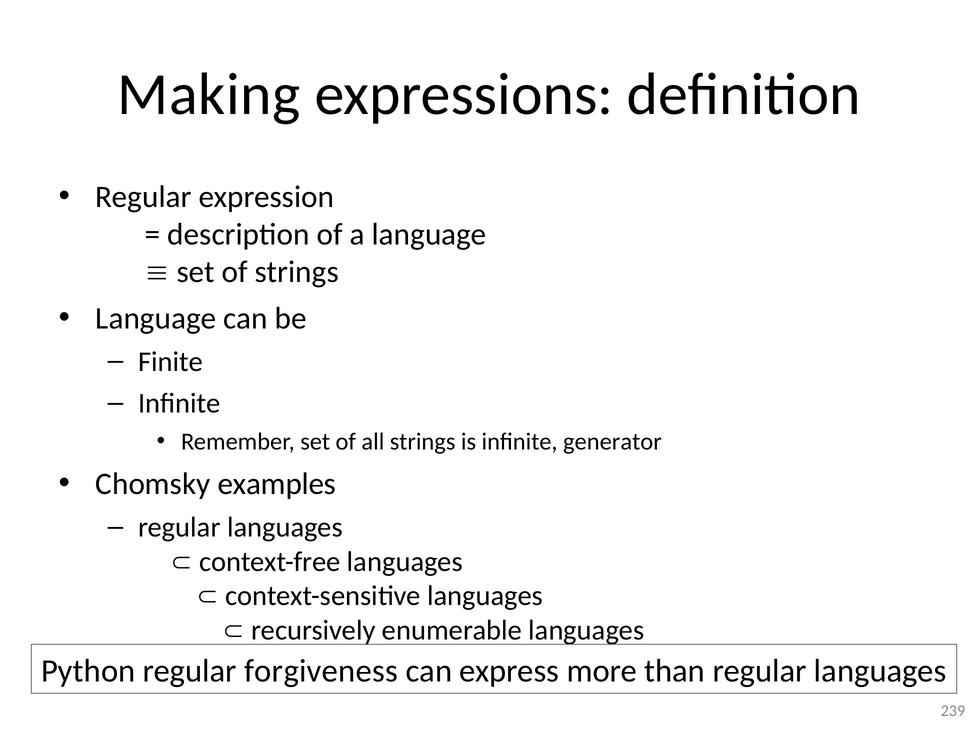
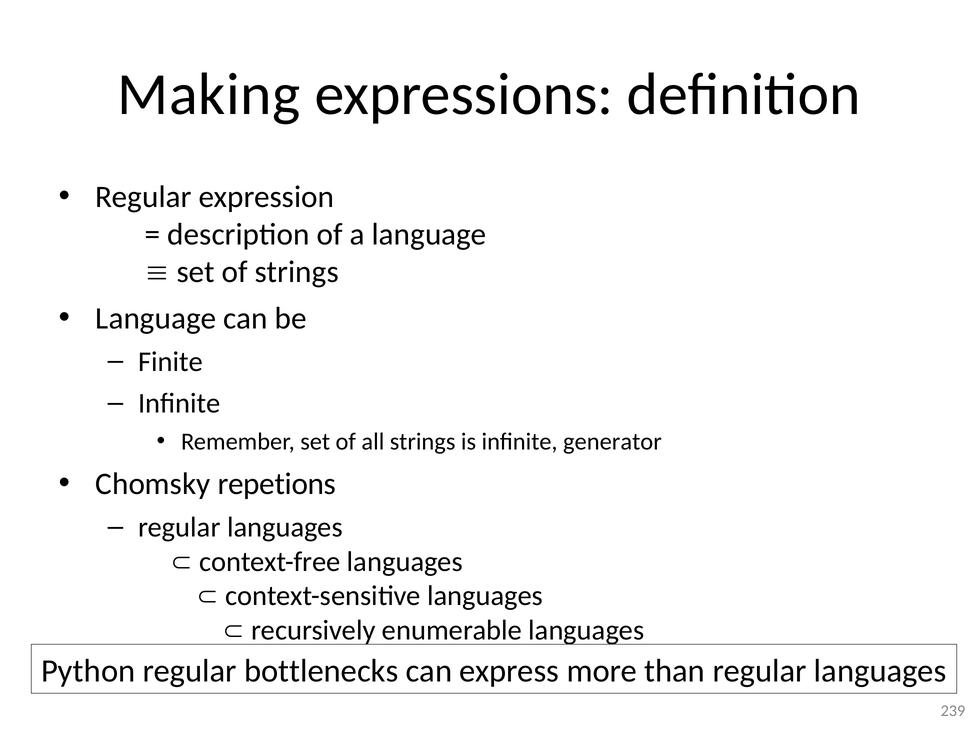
examples: examples -> repetions
forgiveness: forgiveness -> bottlenecks
